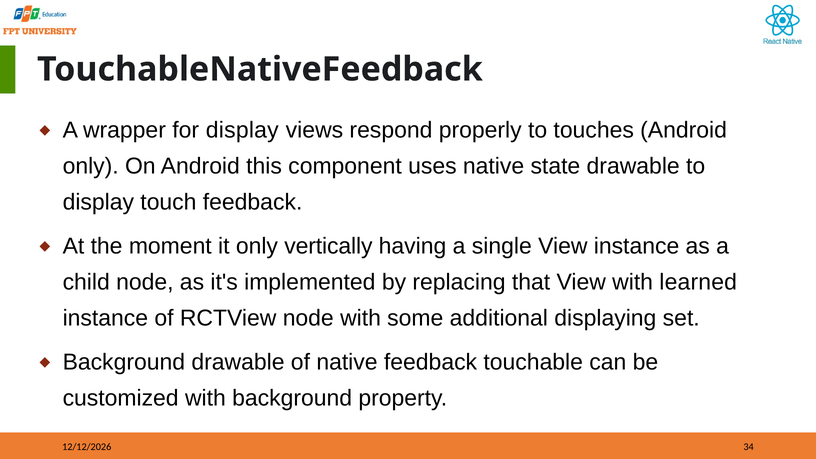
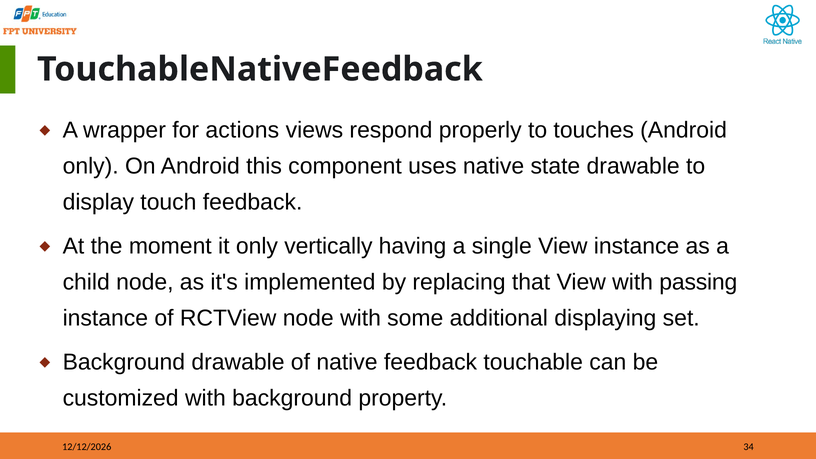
for display: display -> actions
learned: learned -> passing
